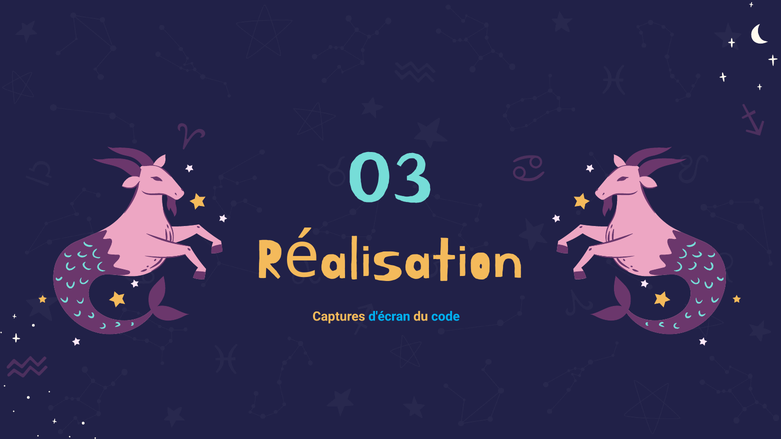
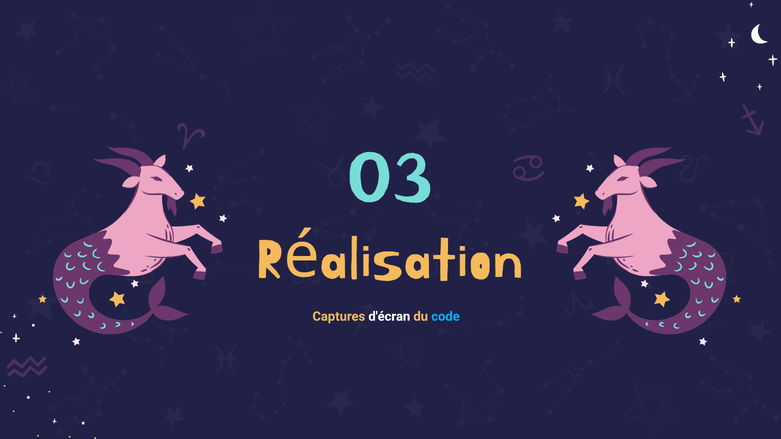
d'écran colour: light blue -> white
